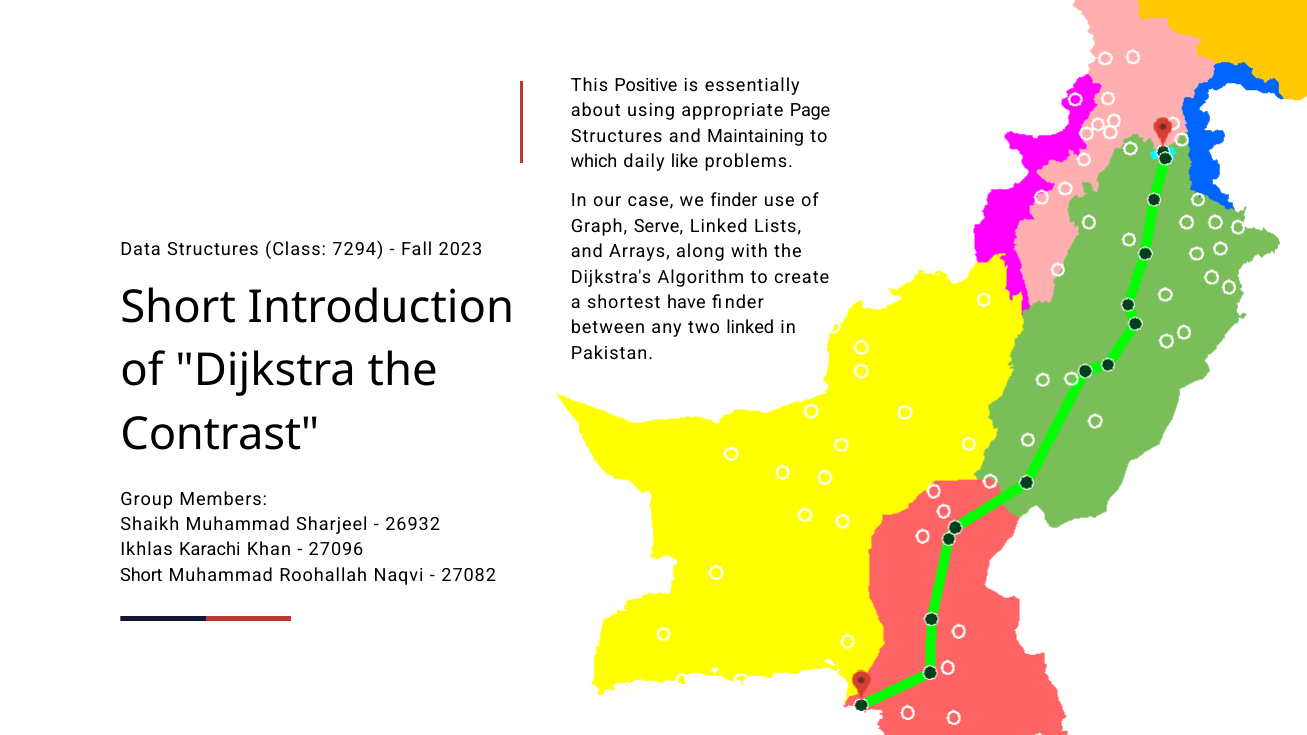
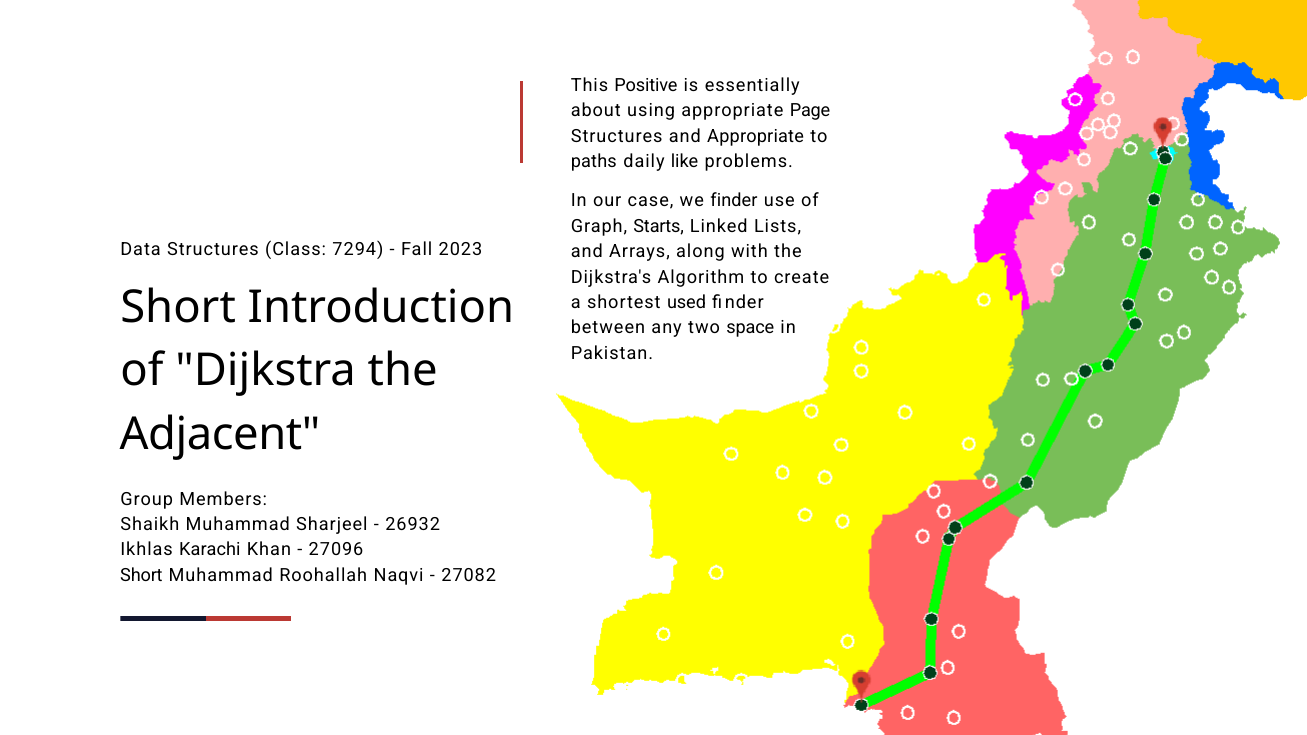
and Maintaining: Maintaining -> Appropriate
which: which -> paths
Serve: Serve -> Starts
have: have -> used
two linked: linked -> space
Contrast: Contrast -> Adjacent
